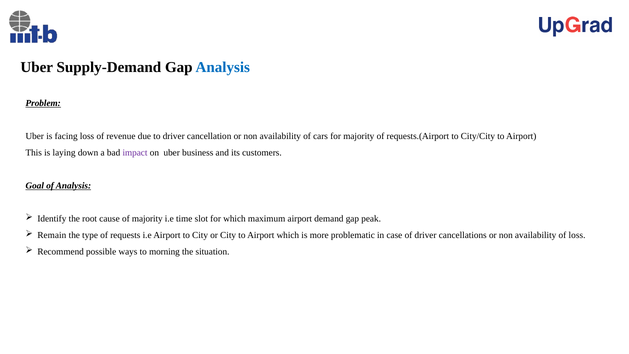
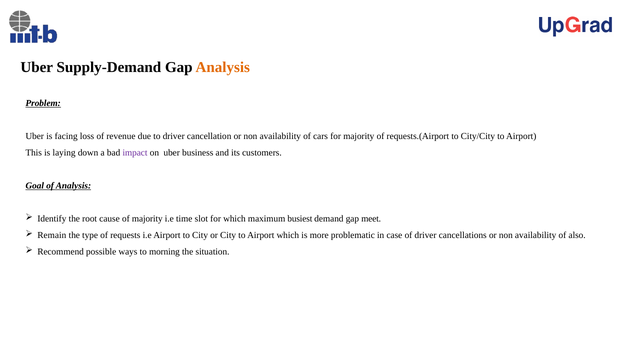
Analysis at (223, 67) colour: blue -> orange
maximum airport: airport -> busiest
peak: peak -> meet
of loss: loss -> also
